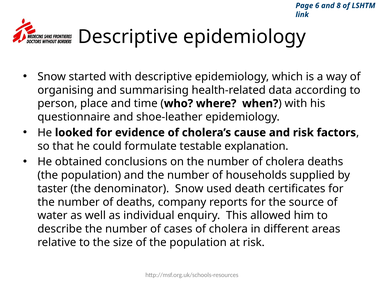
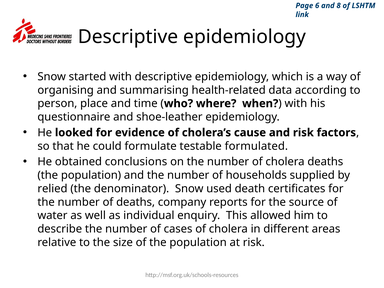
explanation: explanation -> formulated
taster: taster -> relied
